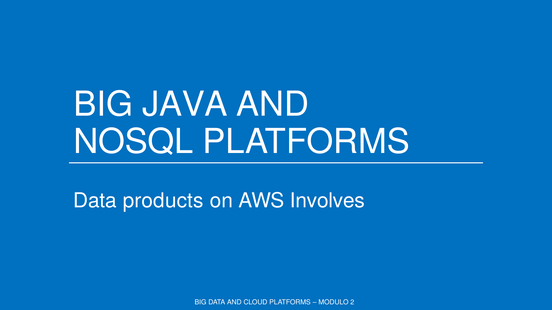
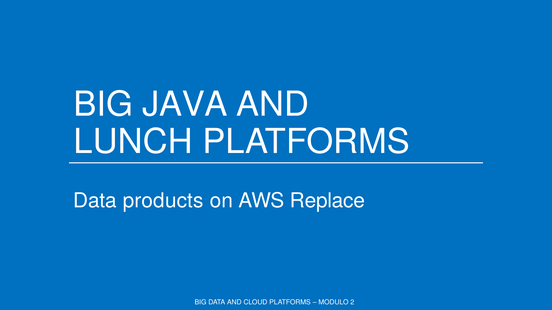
NOSQL: NOSQL -> LUNCH
Involves: Involves -> Replace
